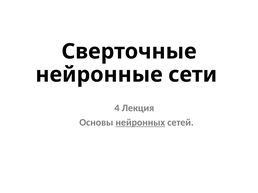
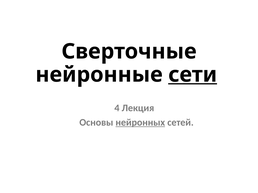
сети underline: none -> present
